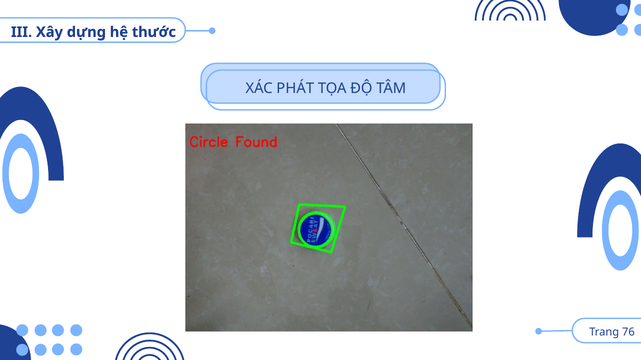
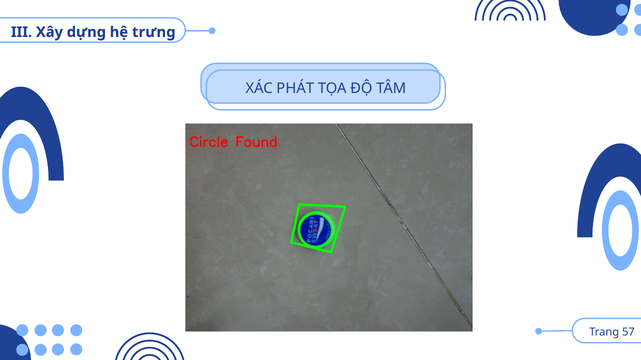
thước: thước -> trưng
76: 76 -> 57
